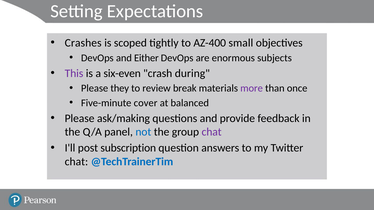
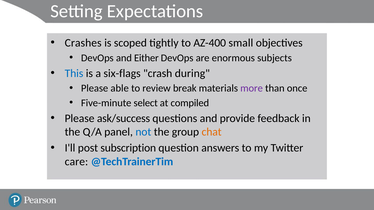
This colour: purple -> blue
six-even: six-even -> six-flags
they: they -> able
cover: cover -> select
balanced: balanced -> compiled
ask/making: ask/making -> ask/success
chat at (212, 132) colour: purple -> orange
chat at (76, 162): chat -> care
